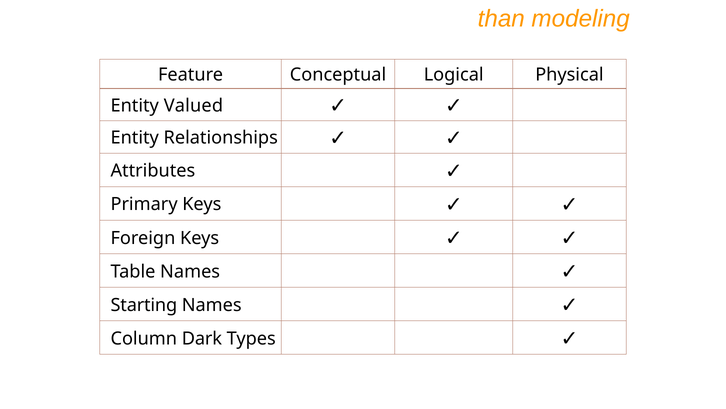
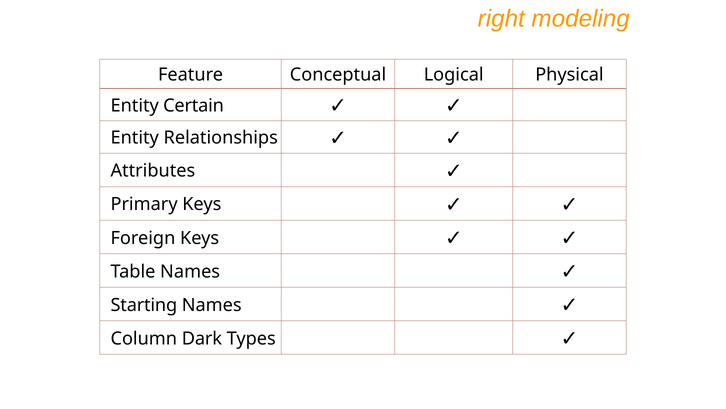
than: than -> right
Valued: Valued -> Certain
